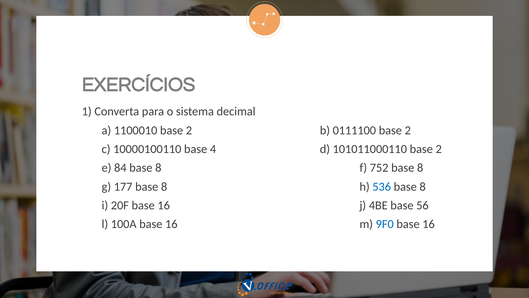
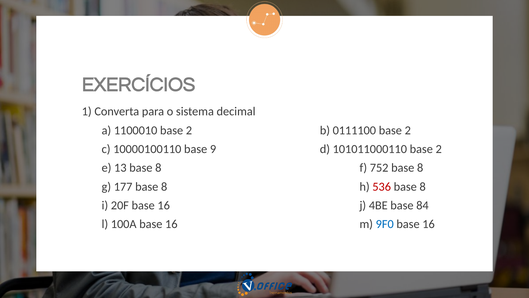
4: 4 -> 9
84: 84 -> 13
536 colour: blue -> red
56: 56 -> 84
